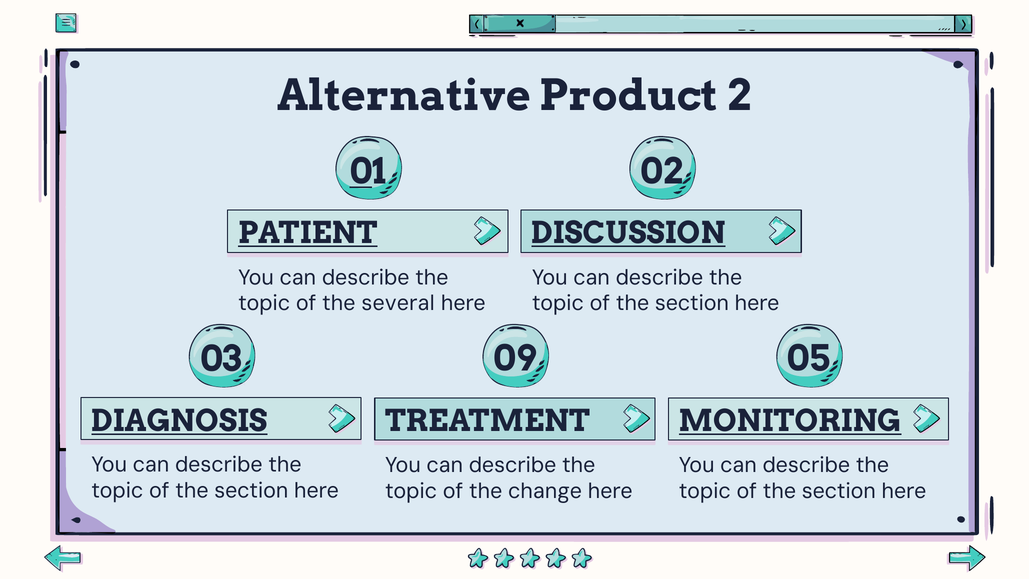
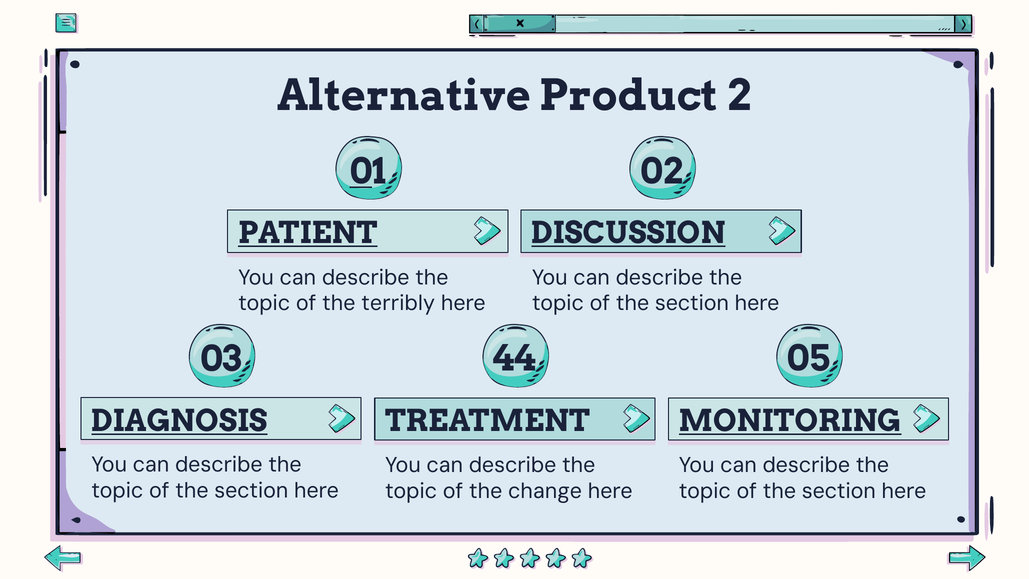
several: several -> terribly
09: 09 -> 44
